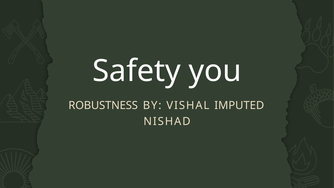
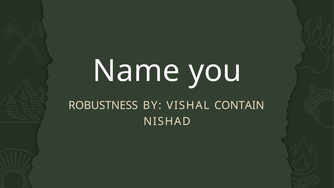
Safety: Safety -> Name
IMPUTED: IMPUTED -> CONTAIN
